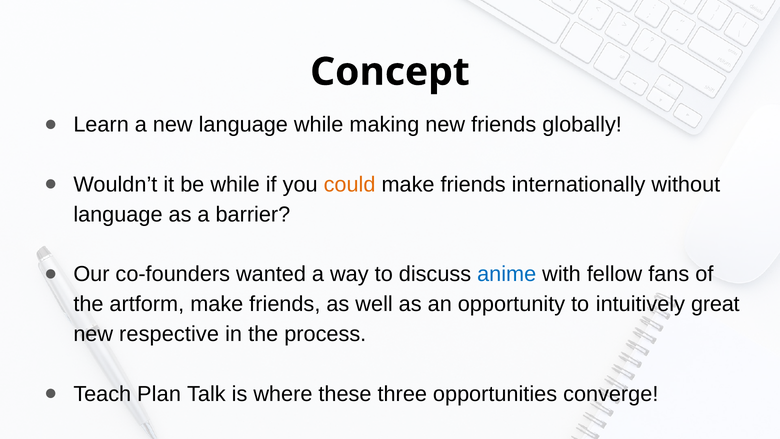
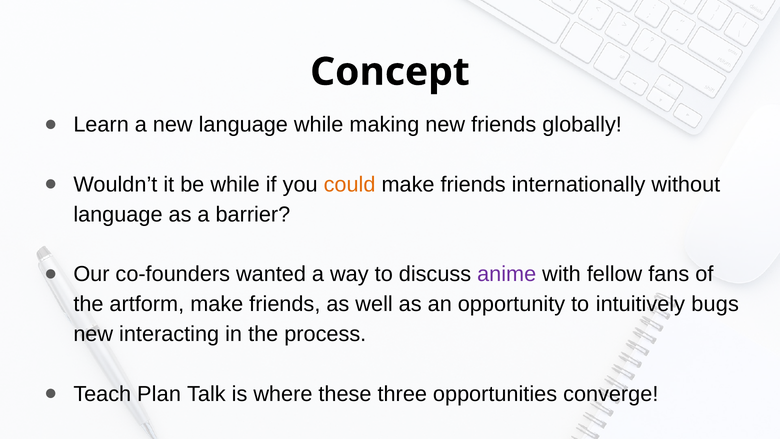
anime colour: blue -> purple
great: great -> bugs
respective: respective -> interacting
